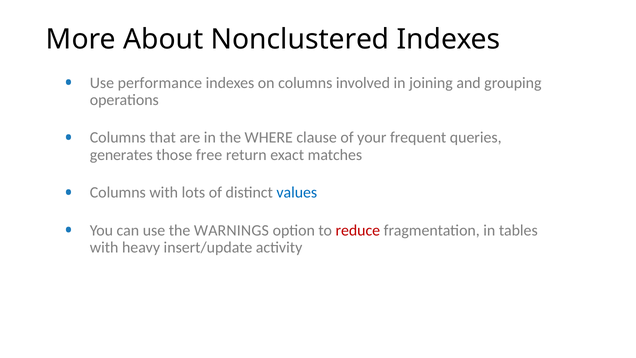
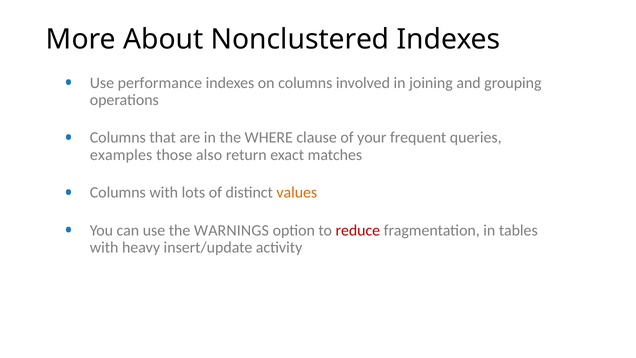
generates: generates -> examples
free: free -> also
values colour: blue -> orange
